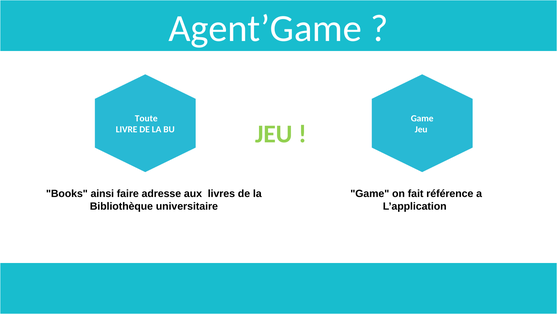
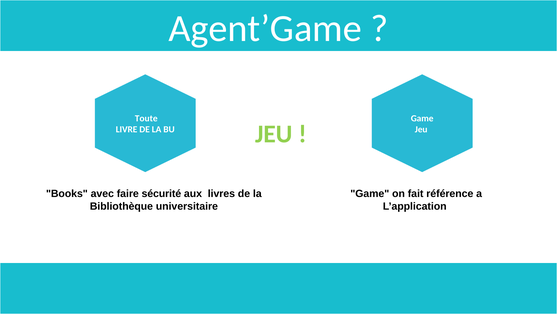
ainsi: ainsi -> avec
adresse: adresse -> sécurité
